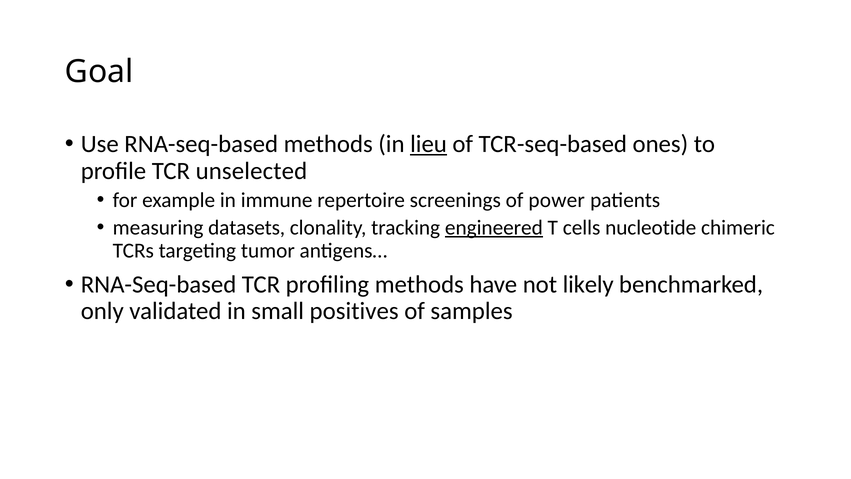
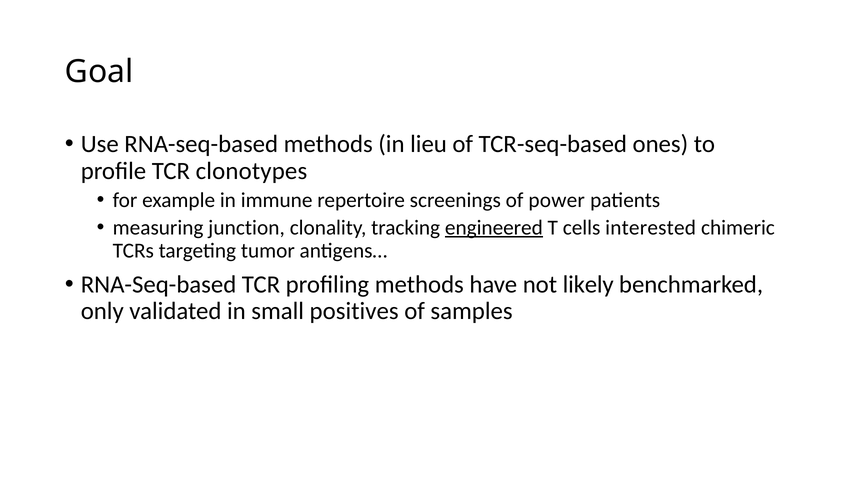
lieu underline: present -> none
unselected: unselected -> clonotypes
datasets: datasets -> junction
nucleotide: nucleotide -> interested
